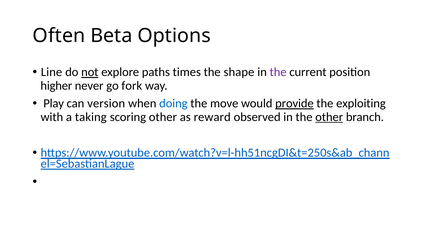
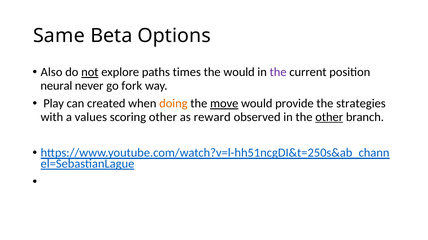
Often: Often -> Same
Line: Line -> Also
the shape: shape -> would
higher: higher -> neural
version: version -> created
doing colour: blue -> orange
move underline: none -> present
provide underline: present -> none
exploiting: exploiting -> strategies
taking: taking -> values
